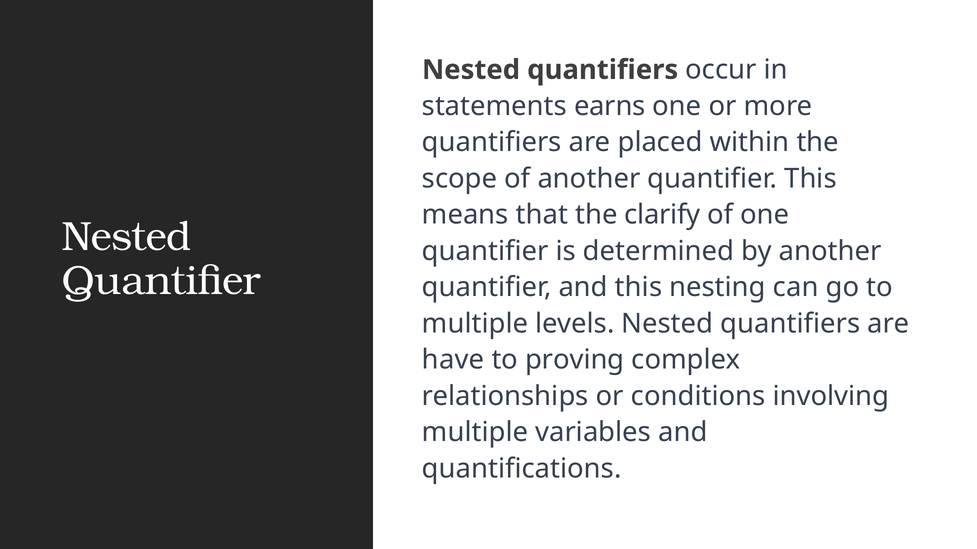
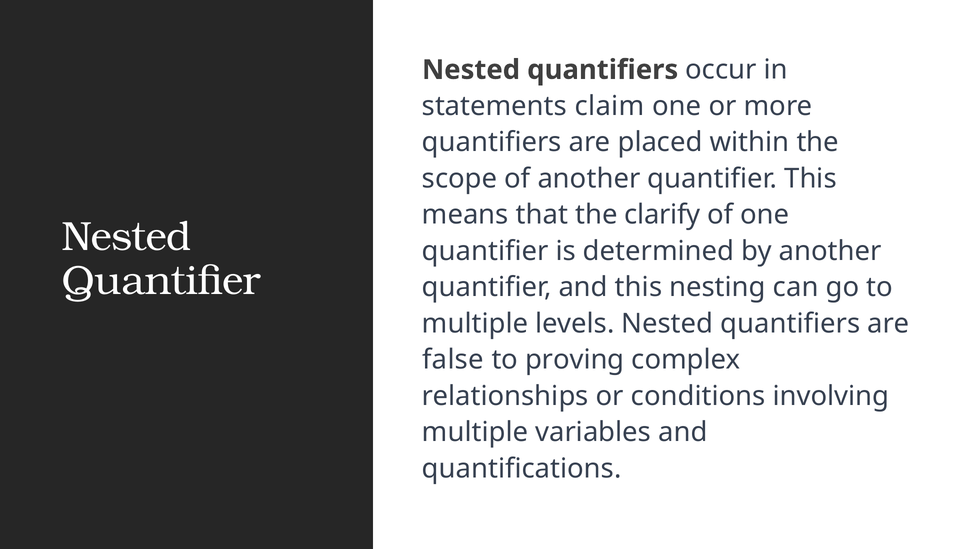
earns: earns -> claim
have: have -> false
